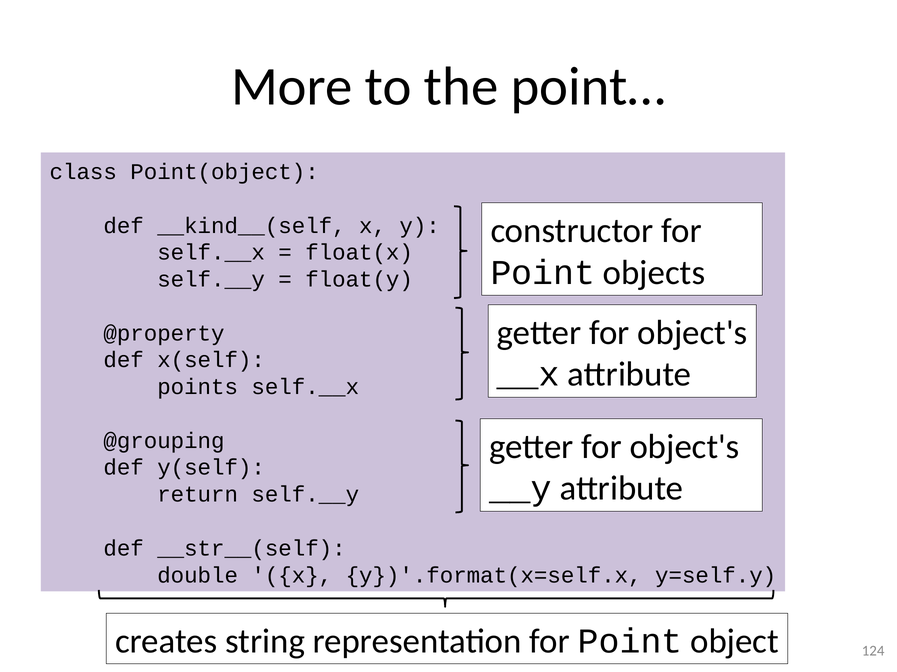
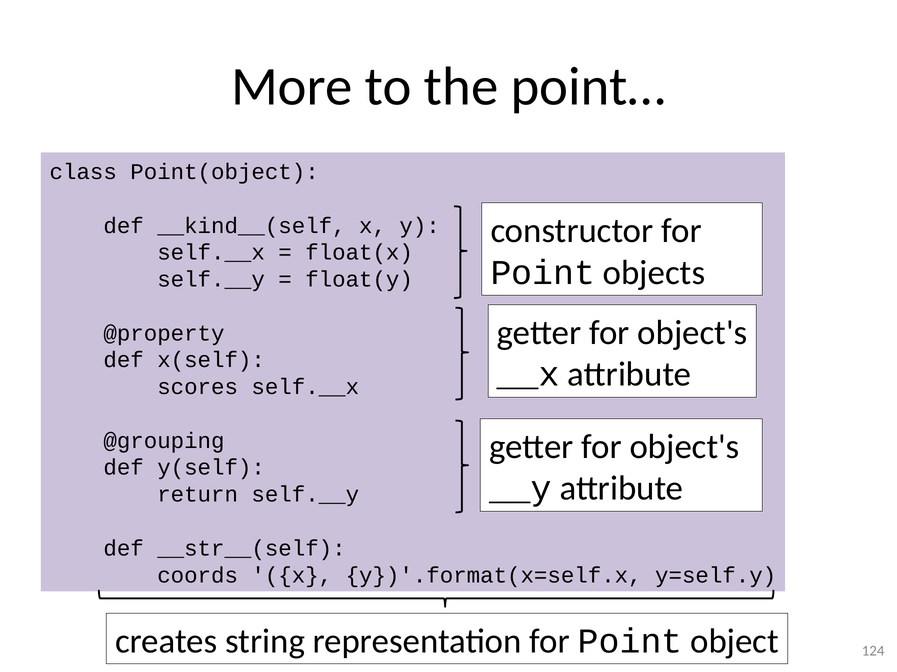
points: points -> scores
double: double -> coords
